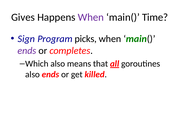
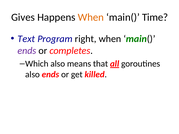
When at (91, 17) colour: purple -> orange
Sign: Sign -> Text
picks: picks -> right
